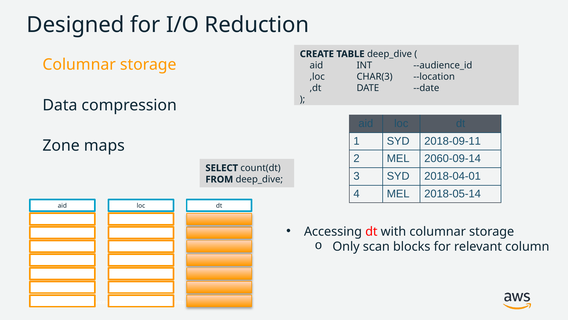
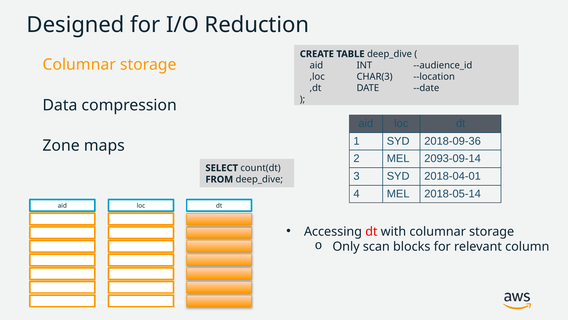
2018-09-11: 2018-09-11 -> 2018-09-36
2060-09-14: 2060-09-14 -> 2093-09-14
